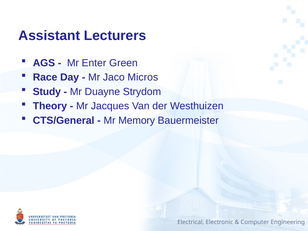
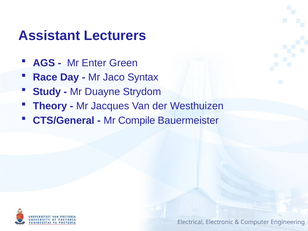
Micros: Micros -> Syntax
Memory: Memory -> Compile
